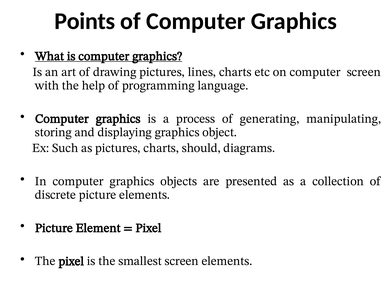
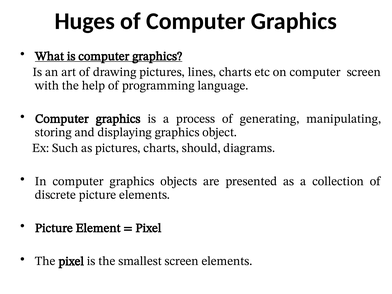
Points: Points -> Huges
